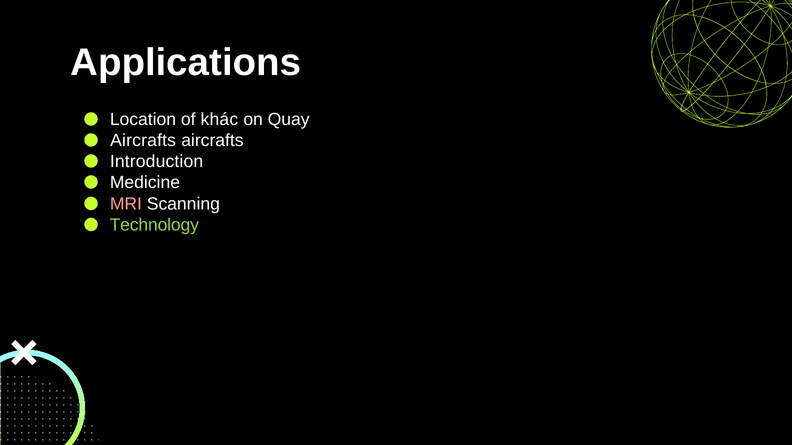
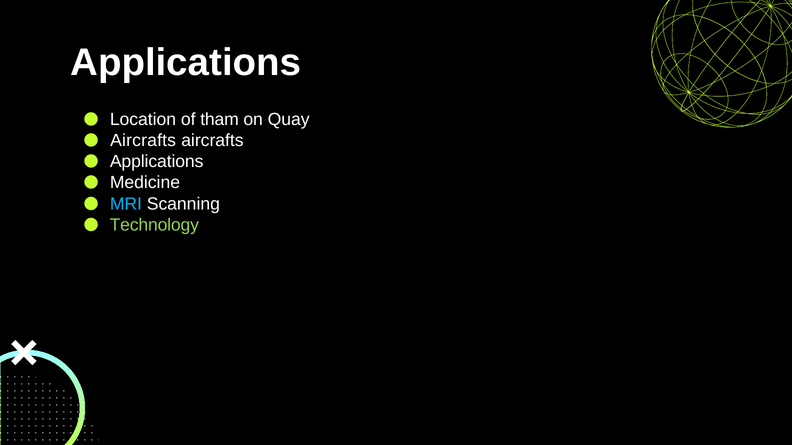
khác: khác -> tham
Introduction at (157, 162): Introduction -> Applications
MRI colour: pink -> light blue
